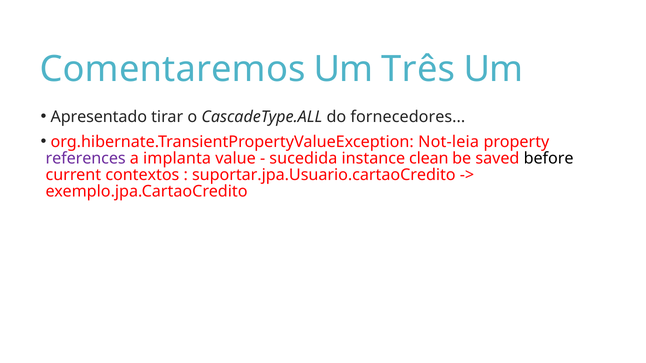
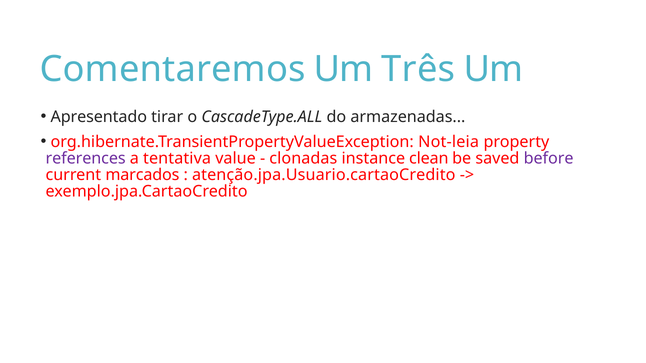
fornecedores: fornecedores -> armazenadas
implanta: implanta -> tentativa
sucedida: sucedida -> clonadas
before colour: black -> purple
contextos: contextos -> marcados
suportar.jpa.Usuario.cartaoCredito: suportar.jpa.Usuario.cartaoCredito -> atenção.jpa.Usuario.cartaoCredito
